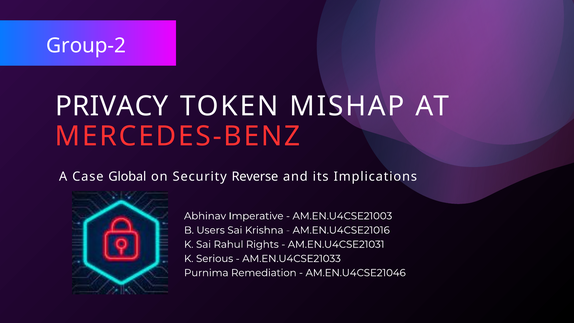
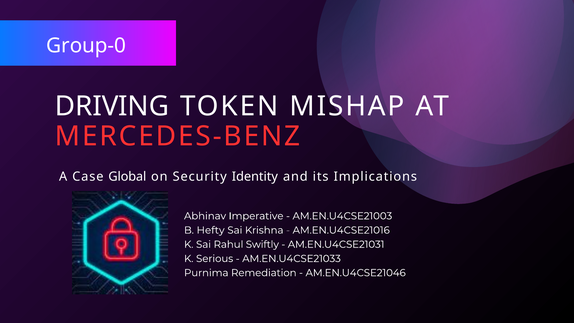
Group-2: Group-2 -> Group-0
PRIVACY: PRIVACY -> DRIVING
Reverse: Reverse -> Identity
Users: Users -> Hefty
Rights: Rights -> Swiftly
